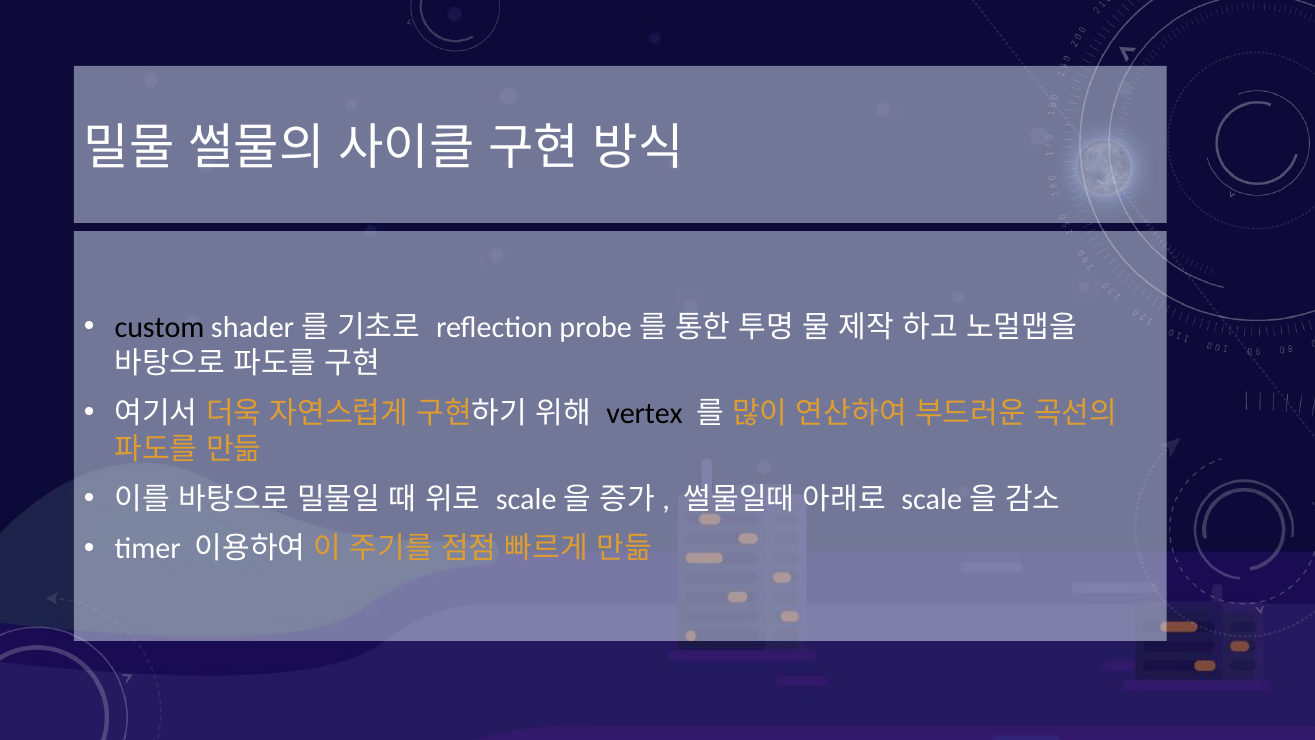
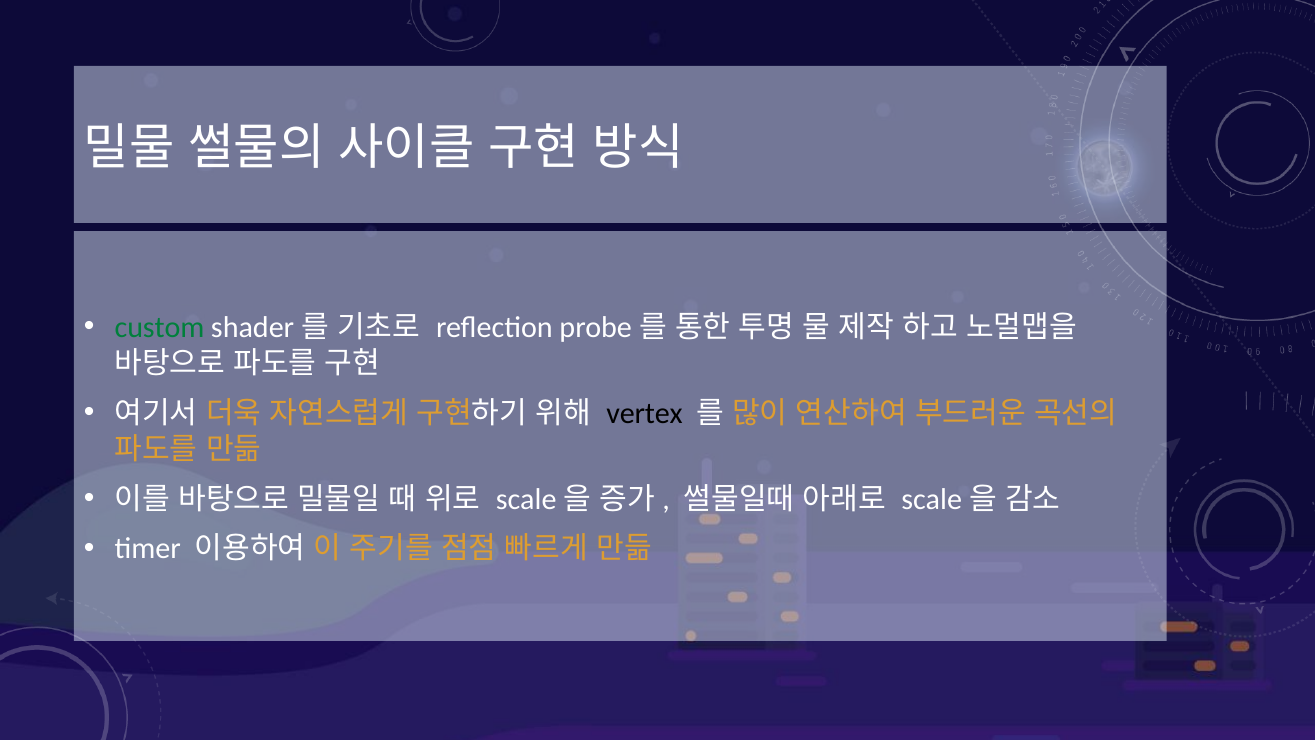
custom colour: black -> green
